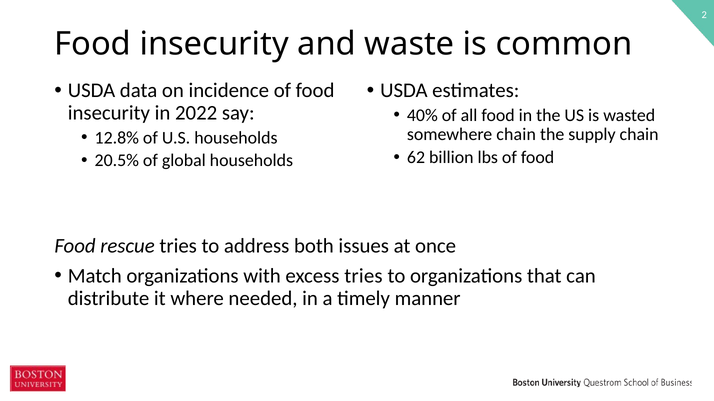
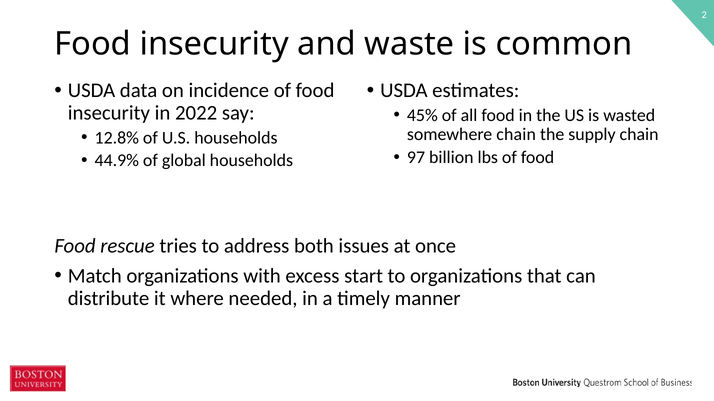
40%: 40% -> 45%
62: 62 -> 97
20.5%: 20.5% -> 44.9%
excess tries: tries -> start
